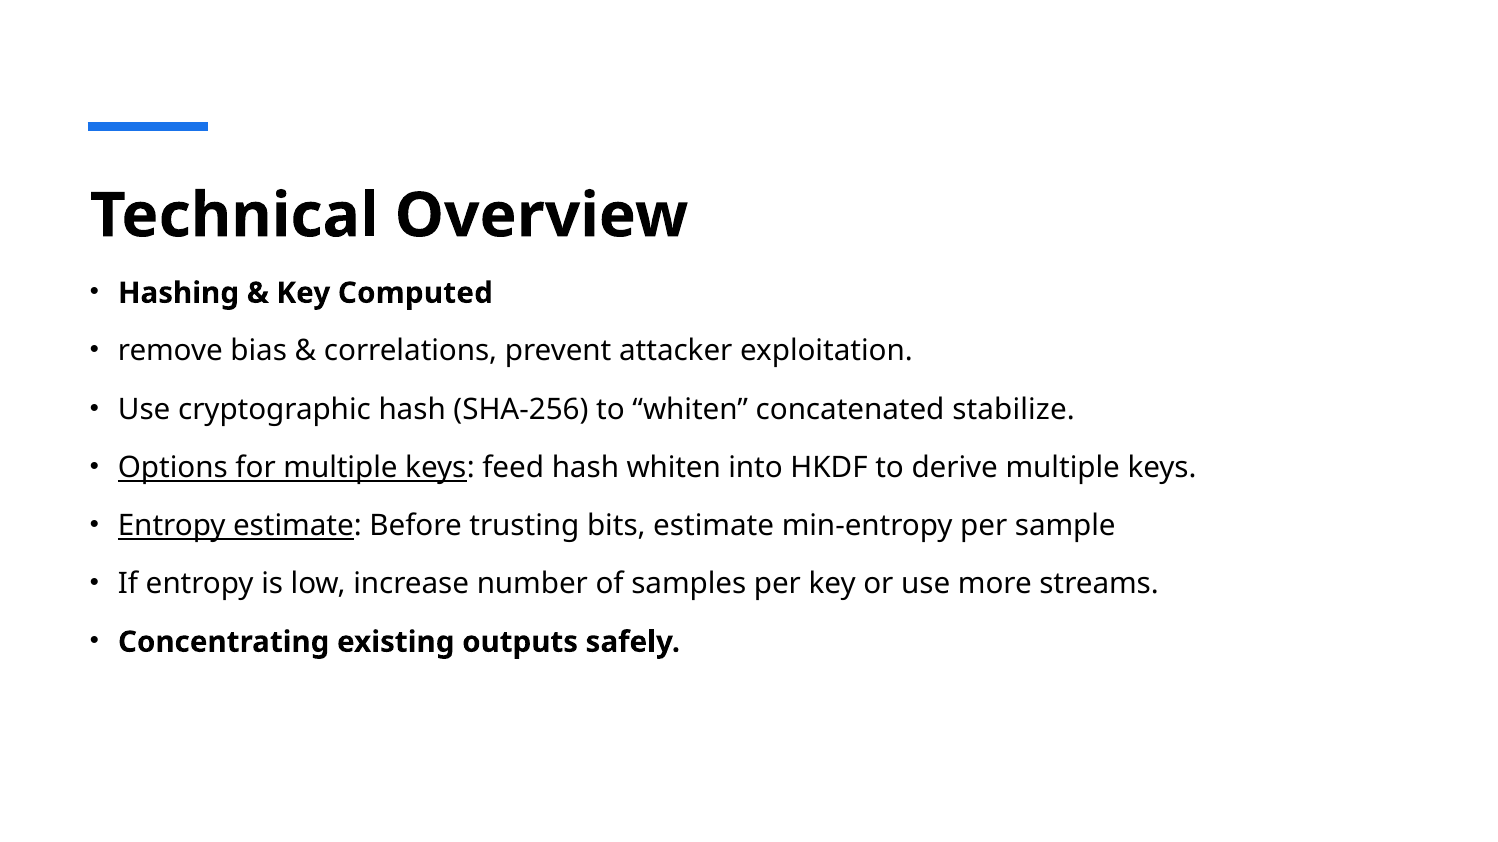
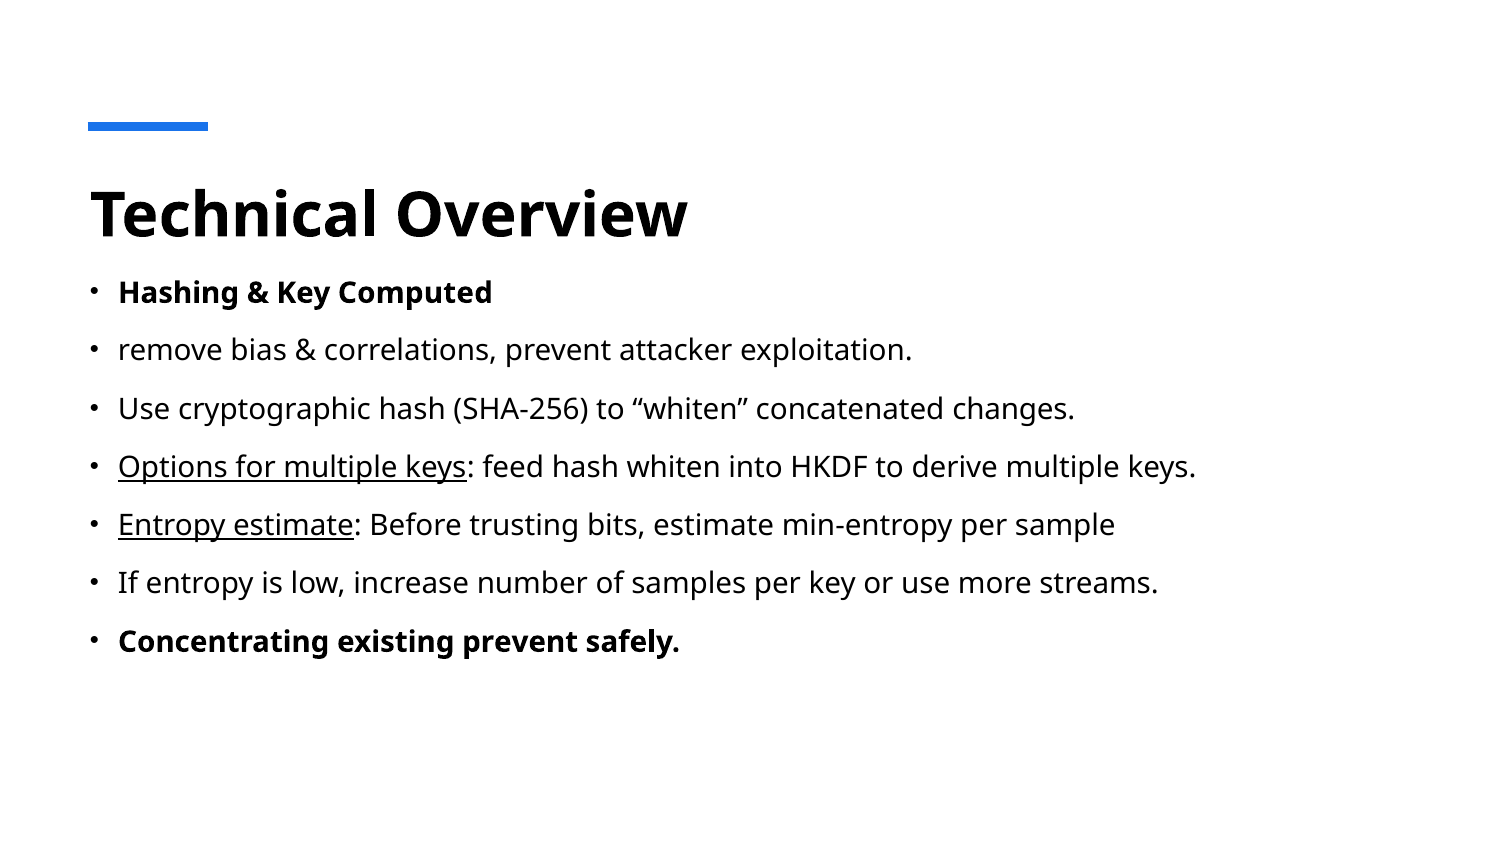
stabilize: stabilize -> changes
existing outputs: outputs -> prevent
